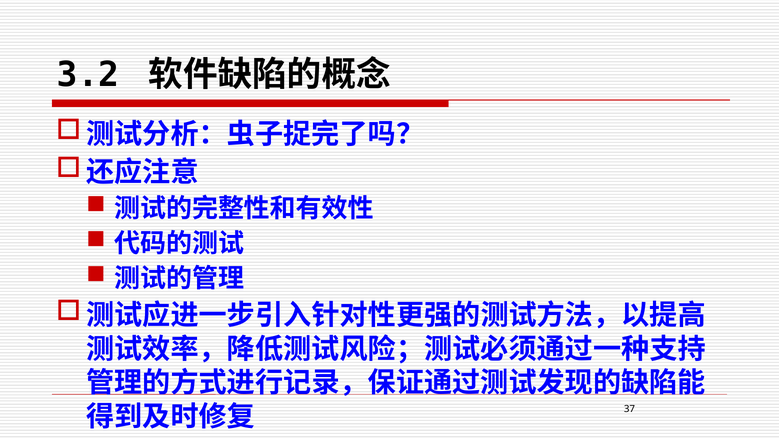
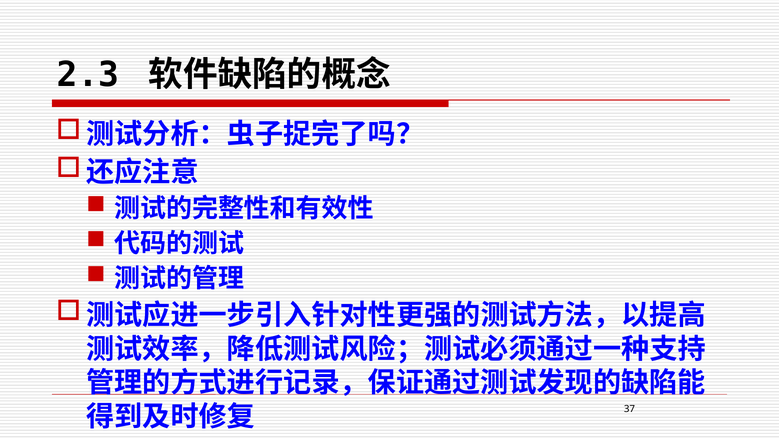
3.2: 3.2 -> 2.3
